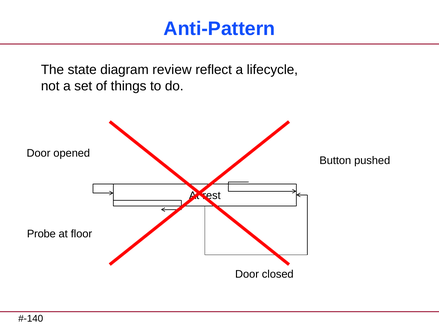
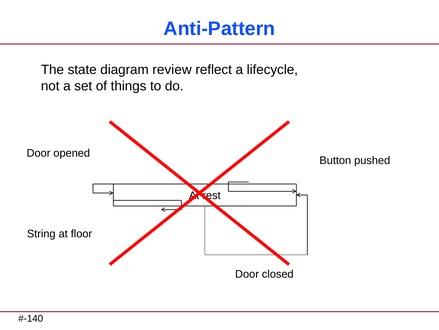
Probe: Probe -> String
